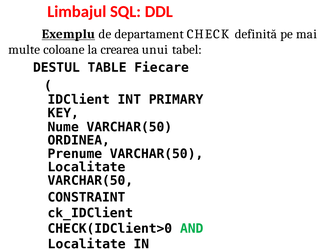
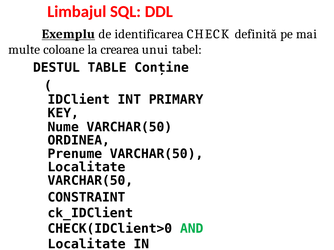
departament: departament -> identificarea
Fiecare: Fiecare -> Conține
